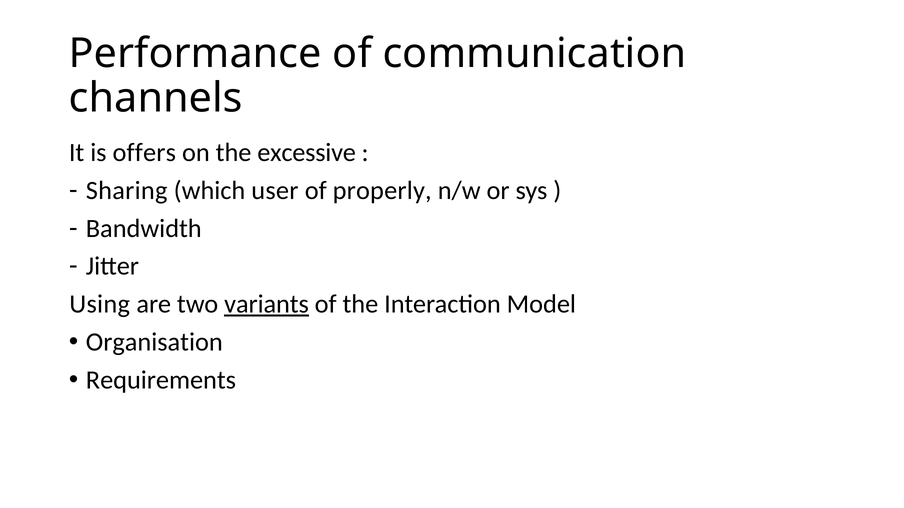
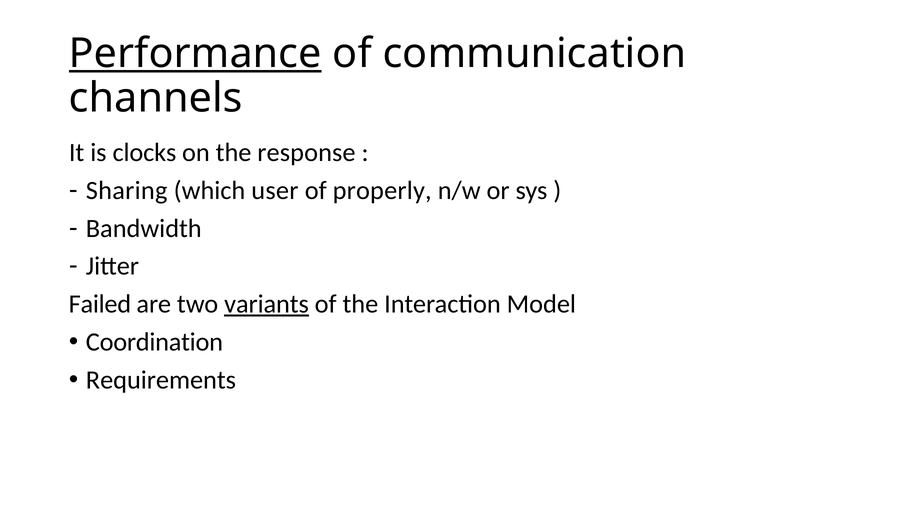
Performance underline: none -> present
offers: offers -> clocks
excessive: excessive -> response
Using: Using -> Failed
Organisation: Organisation -> Coordination
